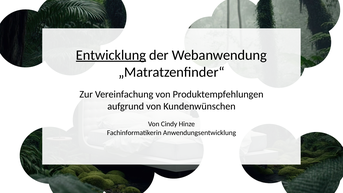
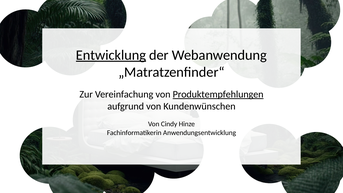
Produktempfehlungen underline: none -> present
